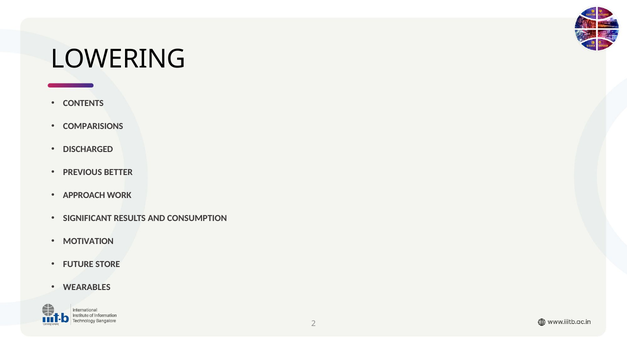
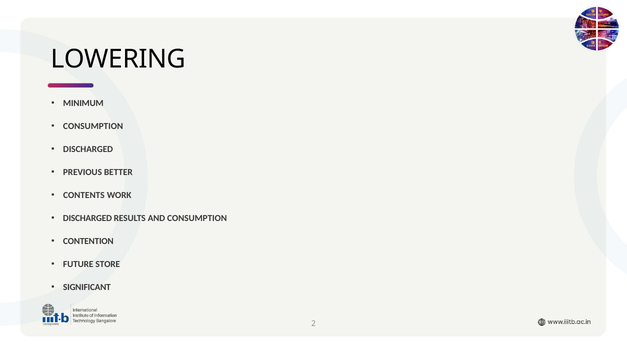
CONTENTS: CONTENTS -> MINIMUM
COMPARISIONS at (93, 127): COMPARISIONS -> CONSUMPTION
APPROACH: APPROACH -> CONTENTS
SIGNIFICANT at (87, 219): SIGNIFICANT -> DISCHARGED
MOTIVATION: MOTIVATION -> CONTENTION
WEARABLES: WEARABLES -> SIGNIFICANT
